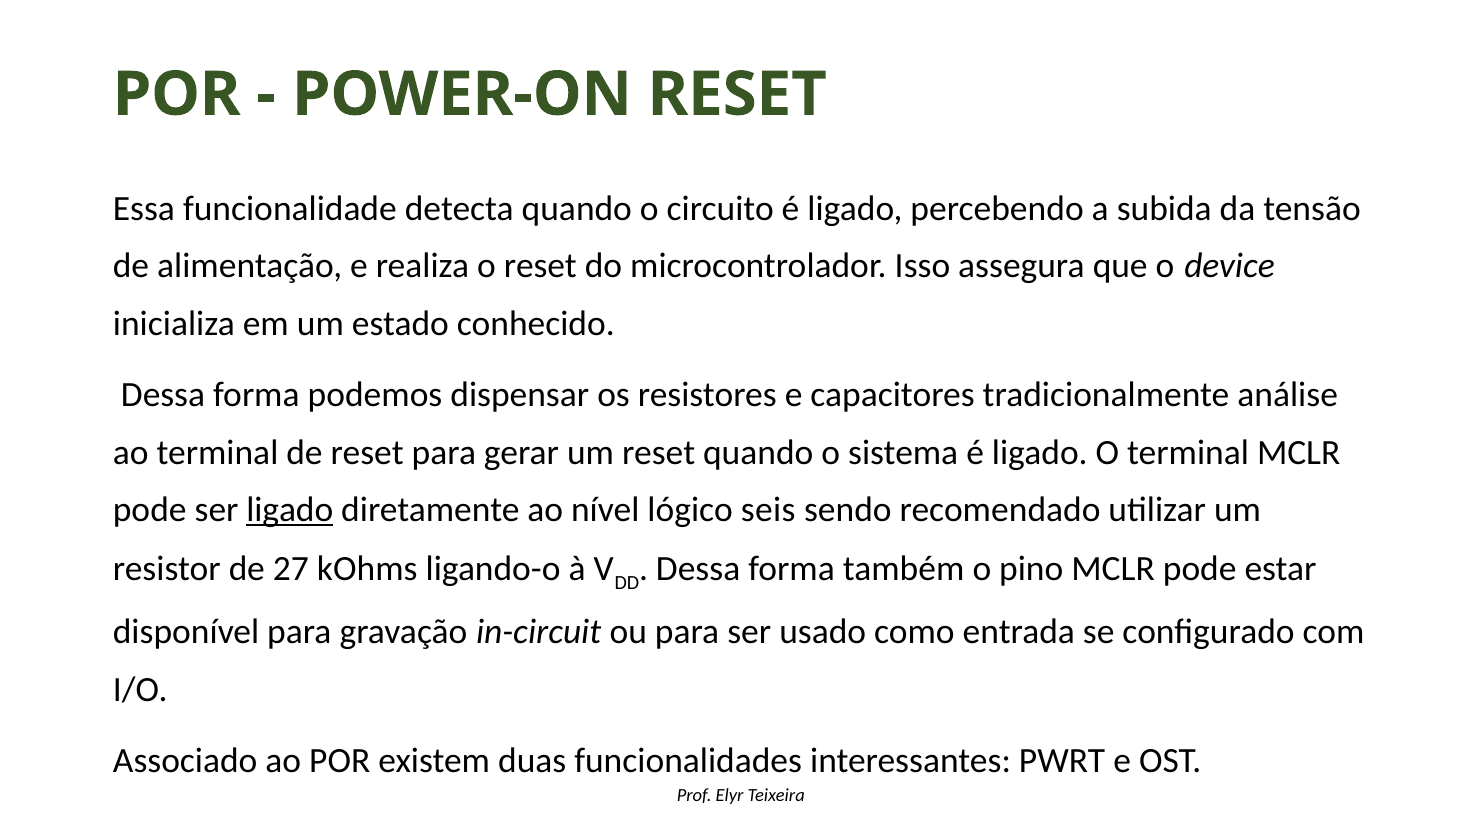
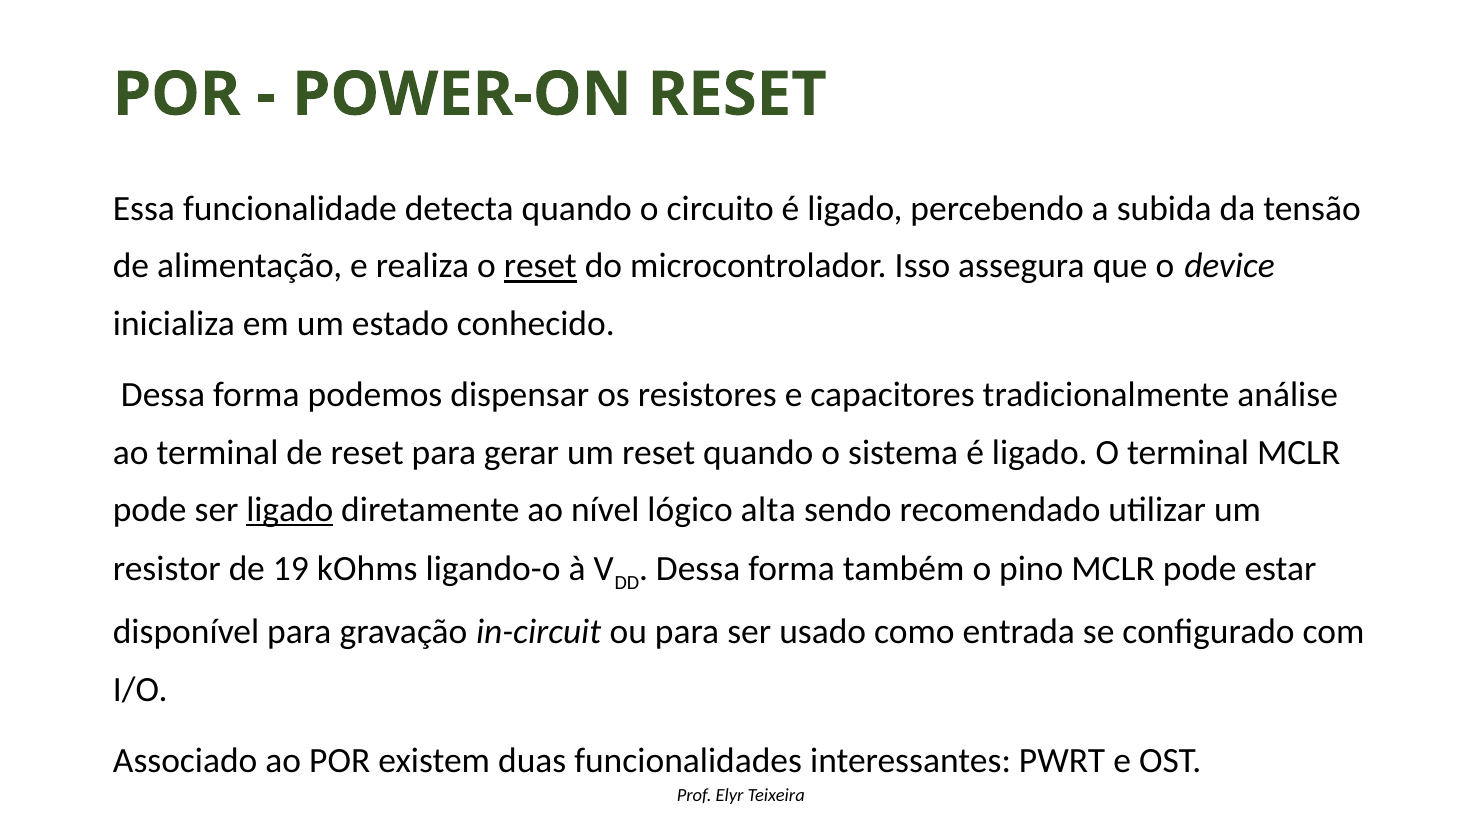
reset at (540, 266) underline: none -> present
seis: seis -> alta
27: 27 -> 19
